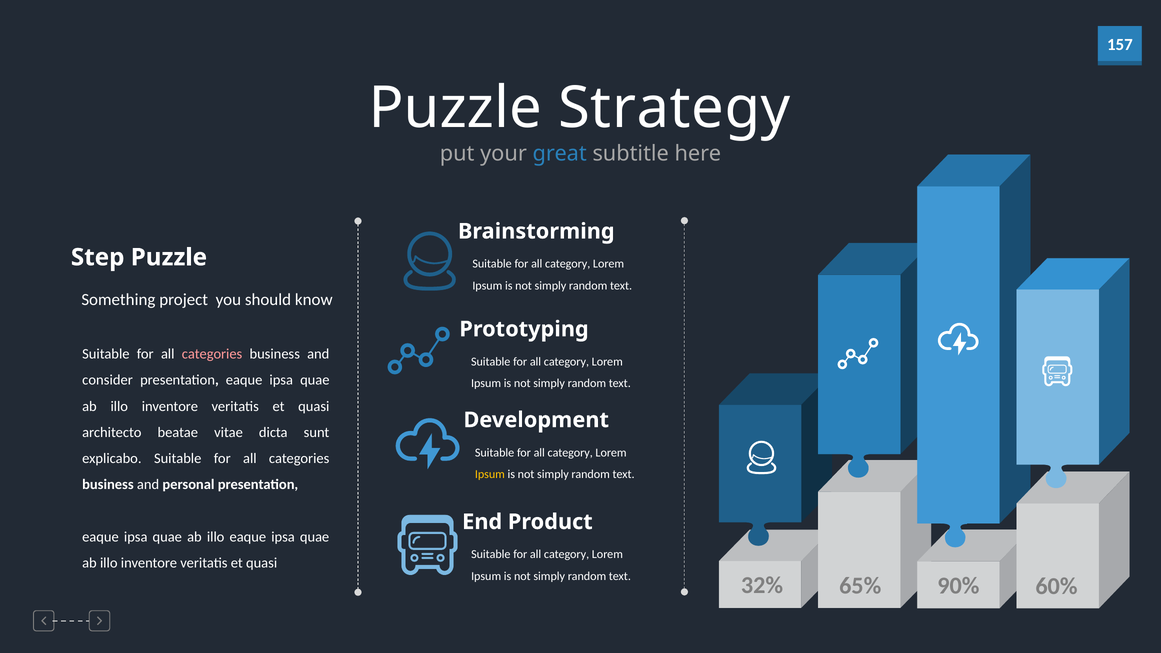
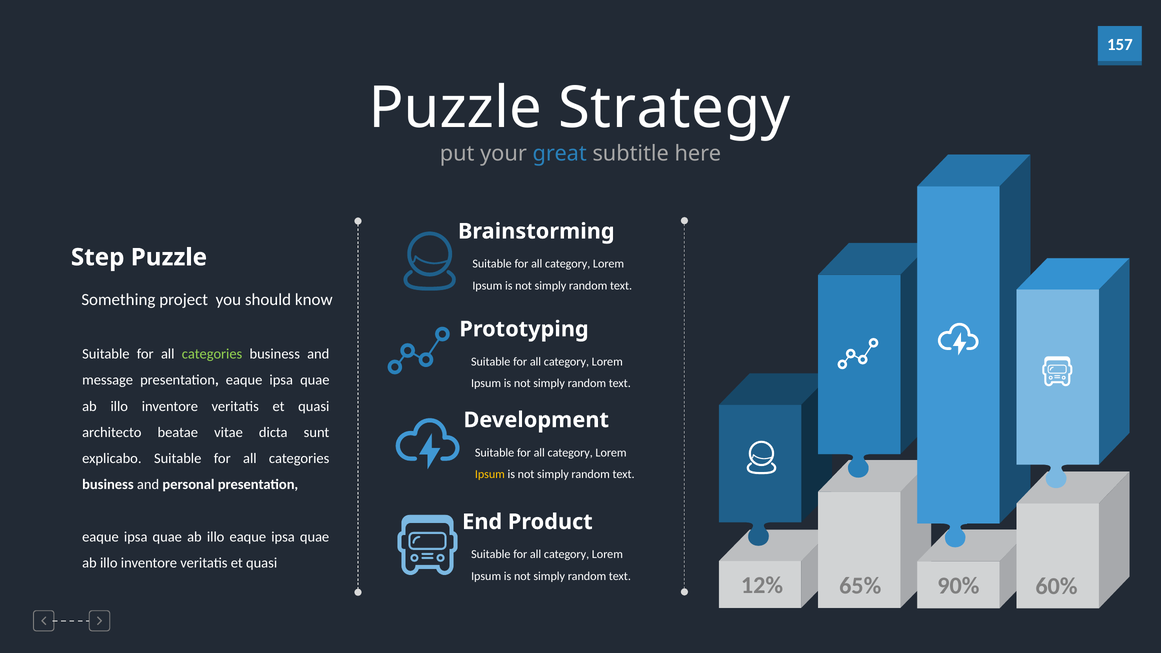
categories at (212, 354) colour: pink -> light green
consider: consider -> message
32%: 32% -> 12%
